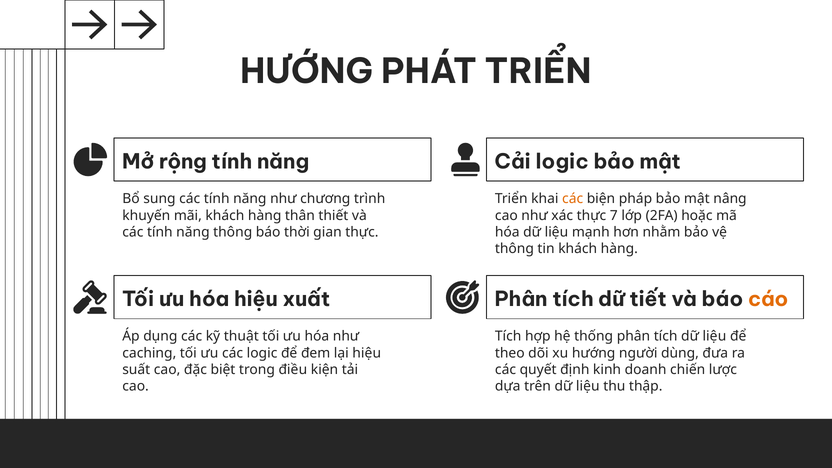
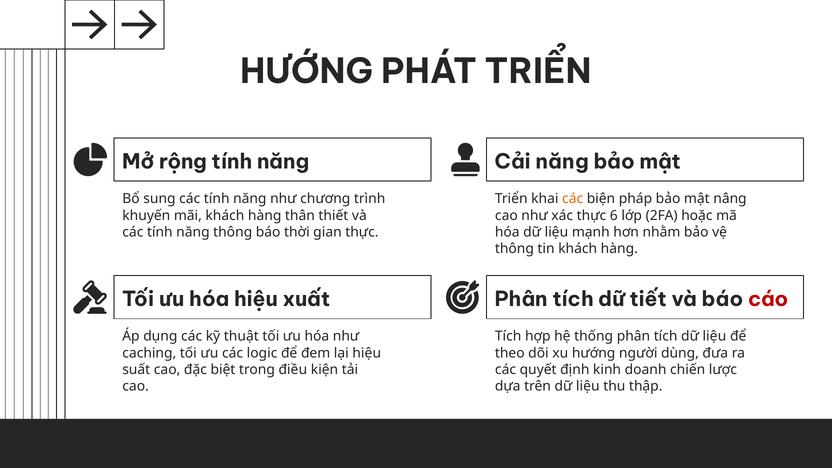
Cải logic: logic -> năng
7: 7 -> 6
cáo colour: orange -> red
